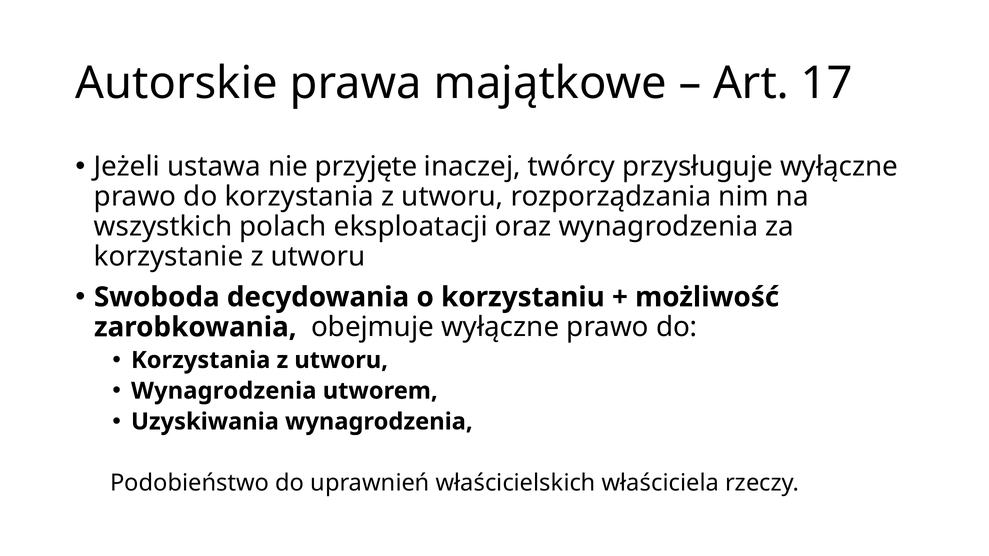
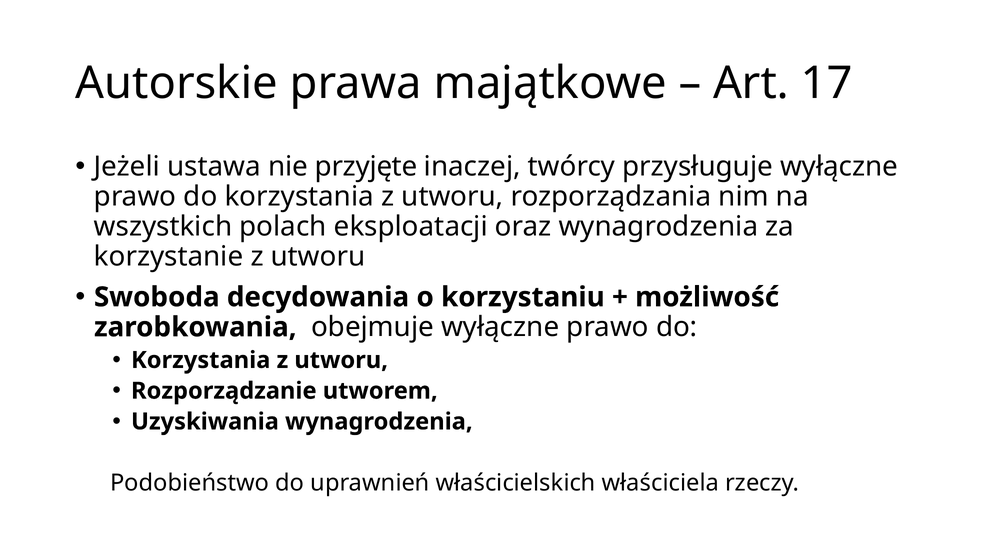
Wynagrodzenia at (224, 391): Wynagrodzenia -> Rozporządzanie
